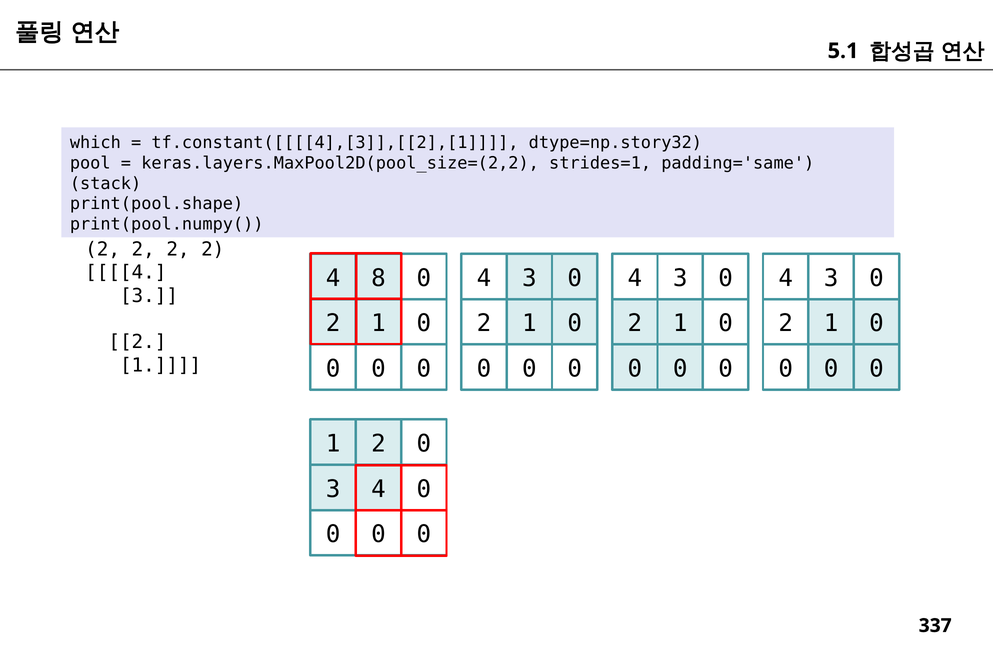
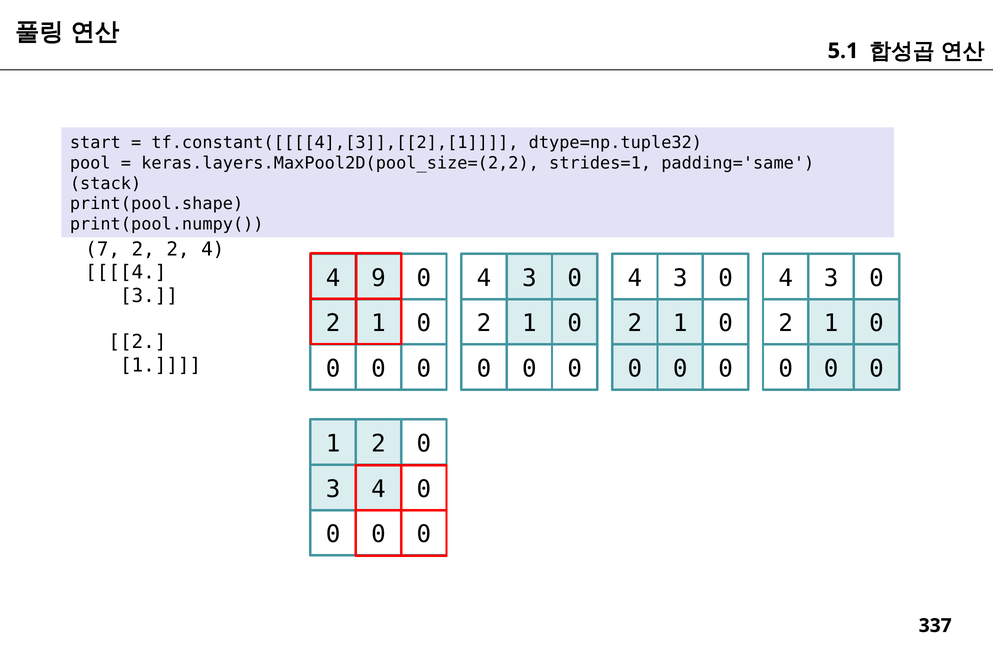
which: which -> start
dtype=np.story32: dtype=np.story32 -> dtype=np.tuple32
2 at (103, 249): 2 -> 7
2 at (213, 249): 2 -> 4
8: 8 -> 9
